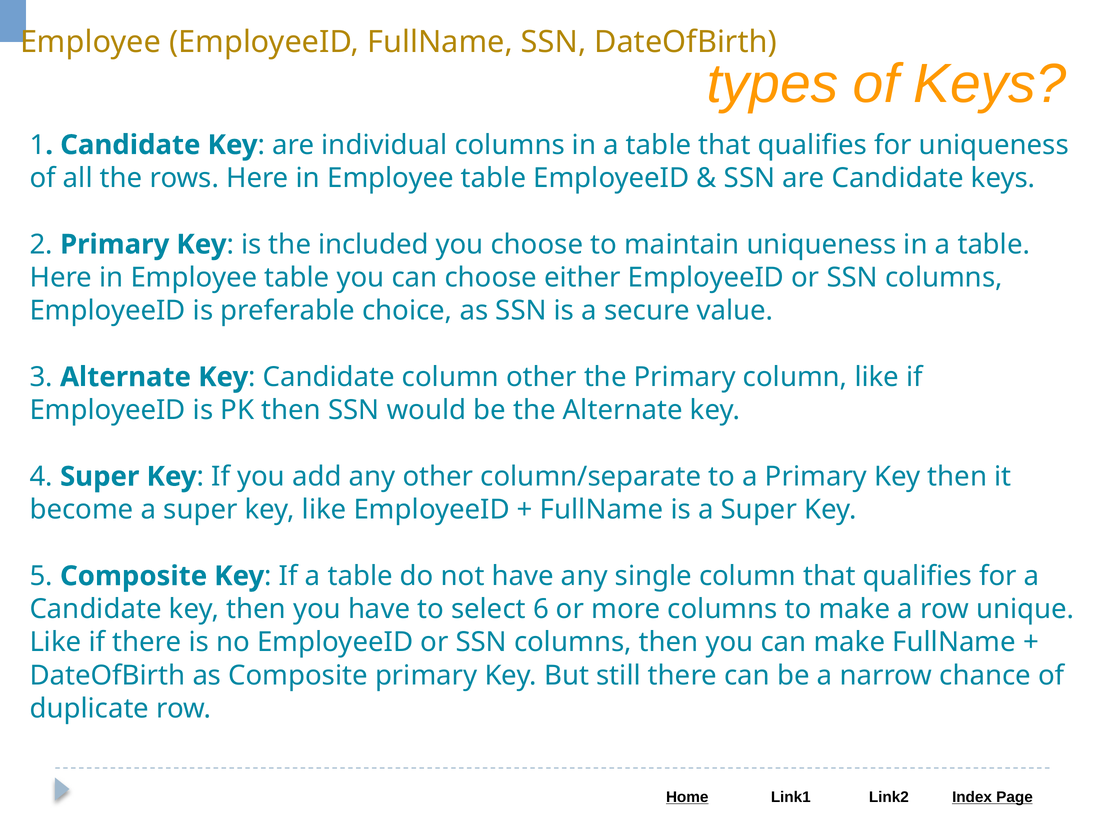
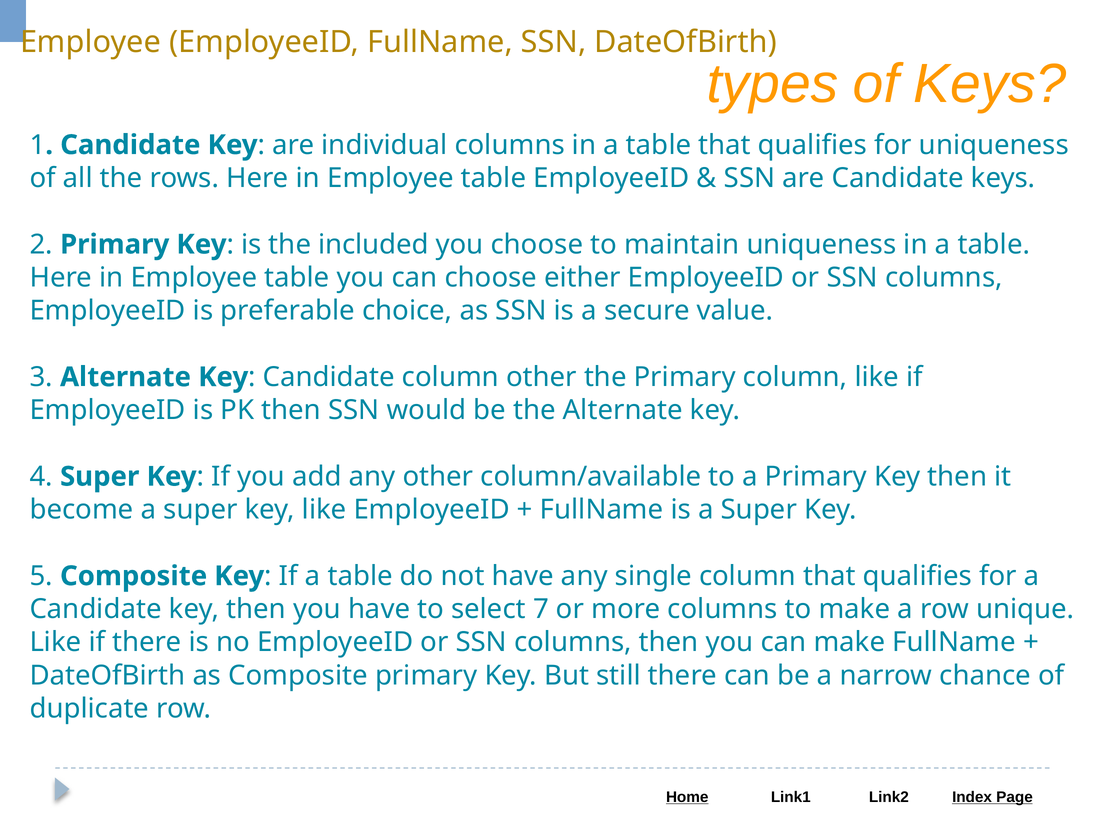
column/separate: column/separate -> column/available
6: 6 -> 7
